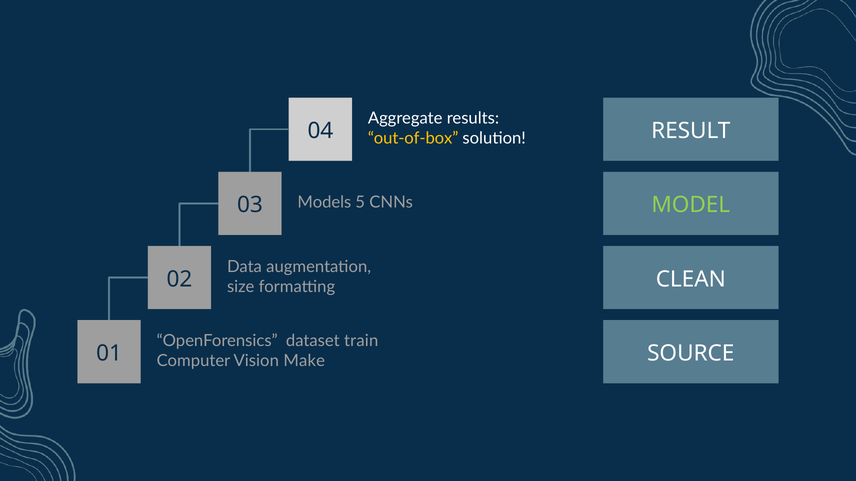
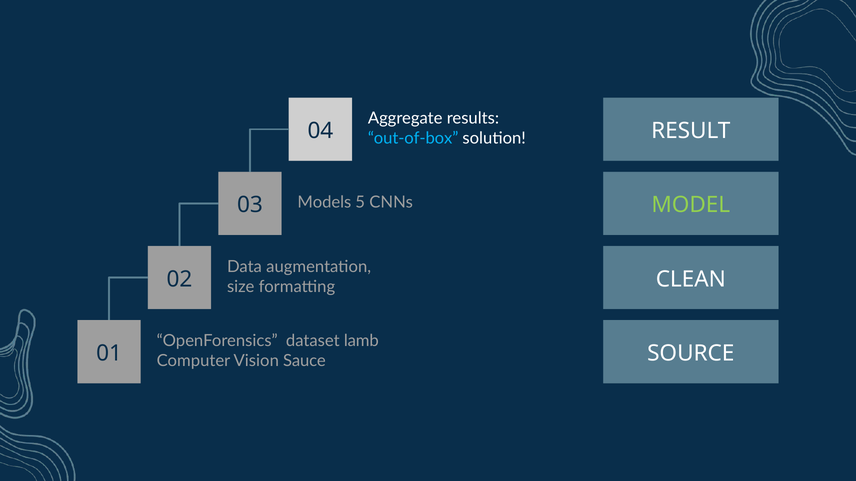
out-of-box colour: yellow -> light blue
train: train -> lamb
Make: Make -> Sauce
